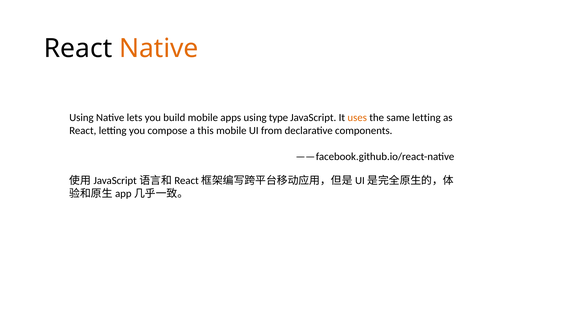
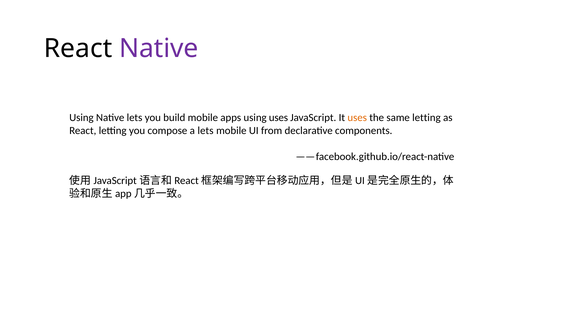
Native at (159, 48) colour: orange -> purple
using type: type -> uses
a this: this -> lets
